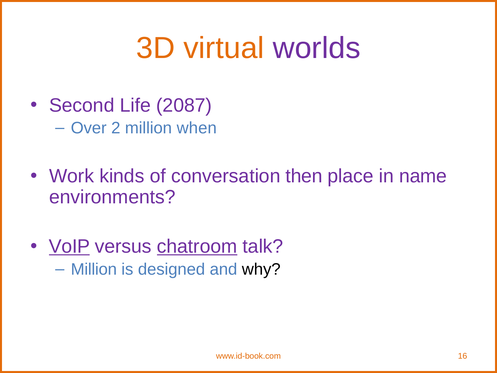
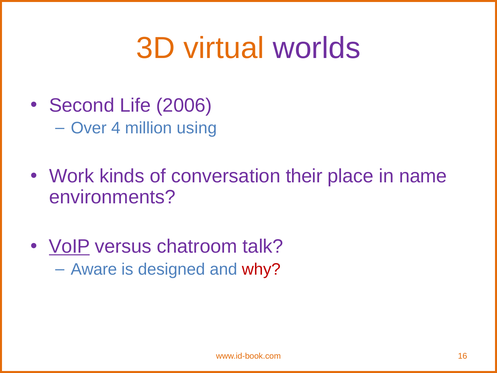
2087: 2087 -> 2006
2: 2 -> 4
when: when -> using
then: then -> their
chatroom underline: present -> none
Million at (94, 269): Million -> Aware
why colour: black -> red
